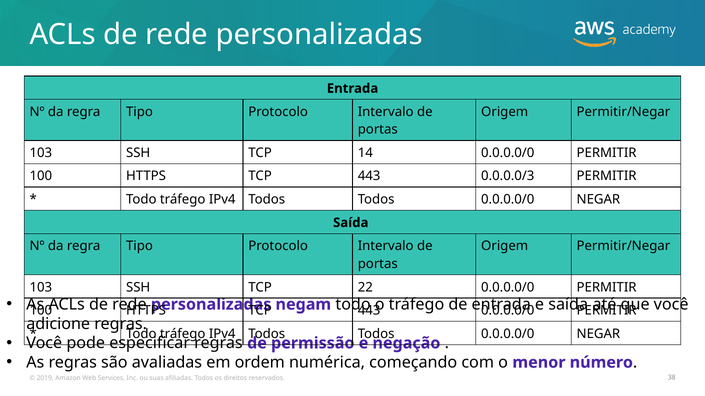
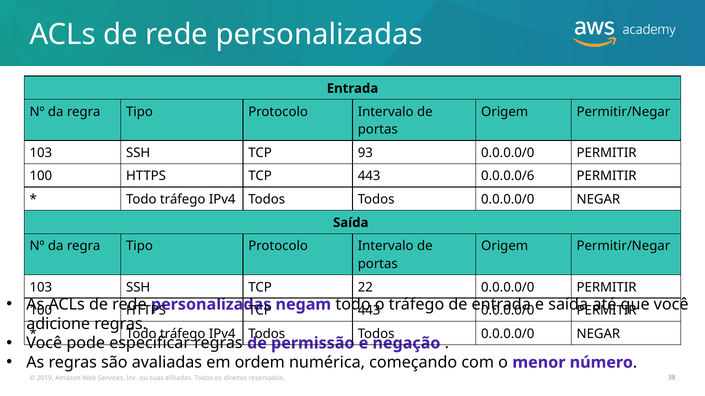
14: 14 -> 93
0.0.0.0/3: 0.0.0.0/3 -> 0.0.0.0/6
